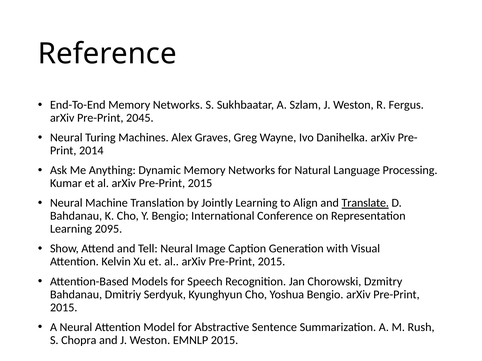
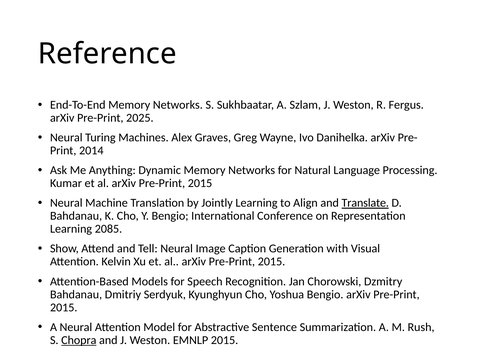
2045: 2045 -> 2025
2095: 2095 -> 2085
Chopra underline: none -> present
